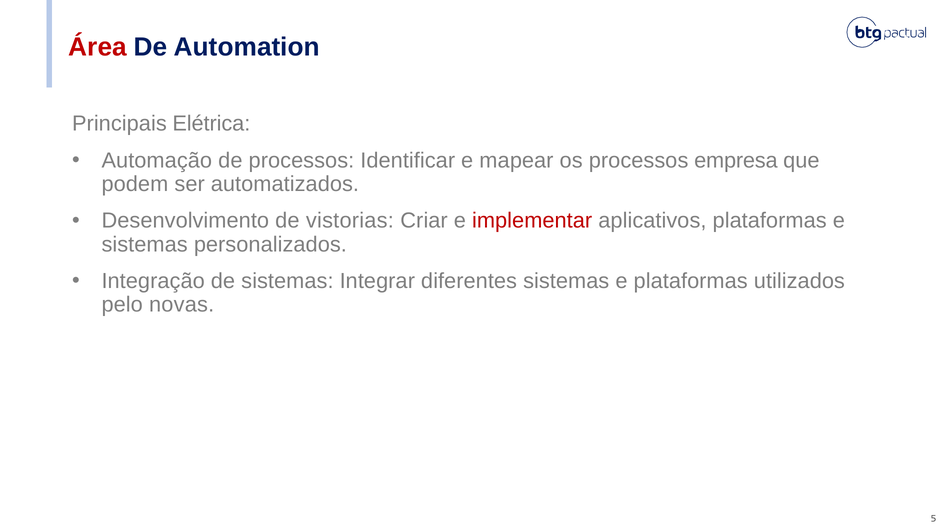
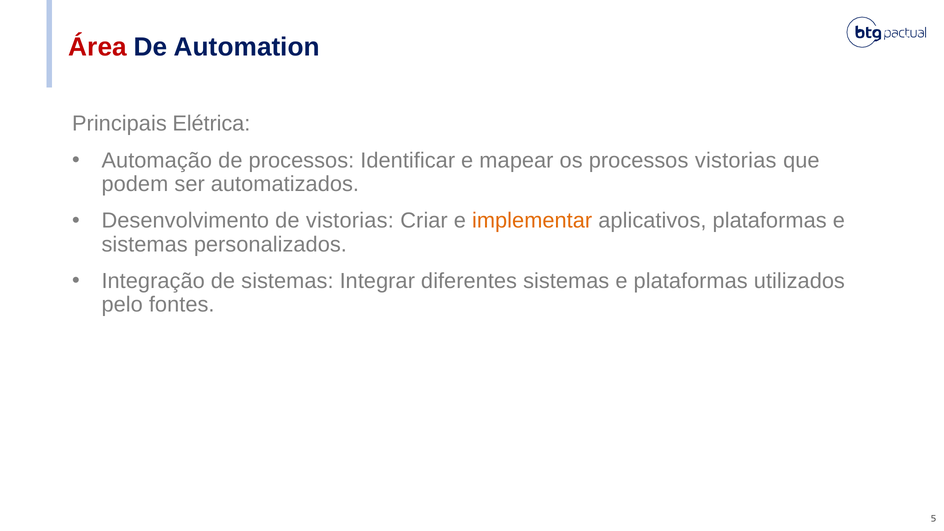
processos empresa: empresa -> vistorias
implementar colour: red -> orange
novas: novas -> fontes
